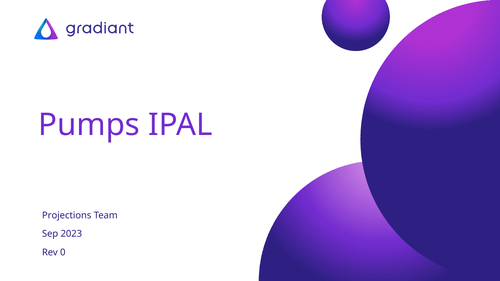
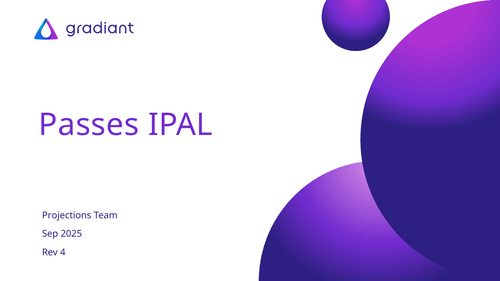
Pumps: Pumps -> Passes
2023: 2023 -> 2025
0: 0 -> 4
